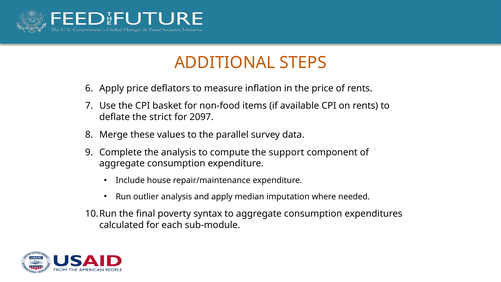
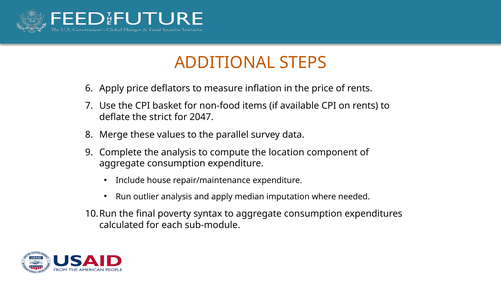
2097: 2097 -> 2047
support: support -> location
